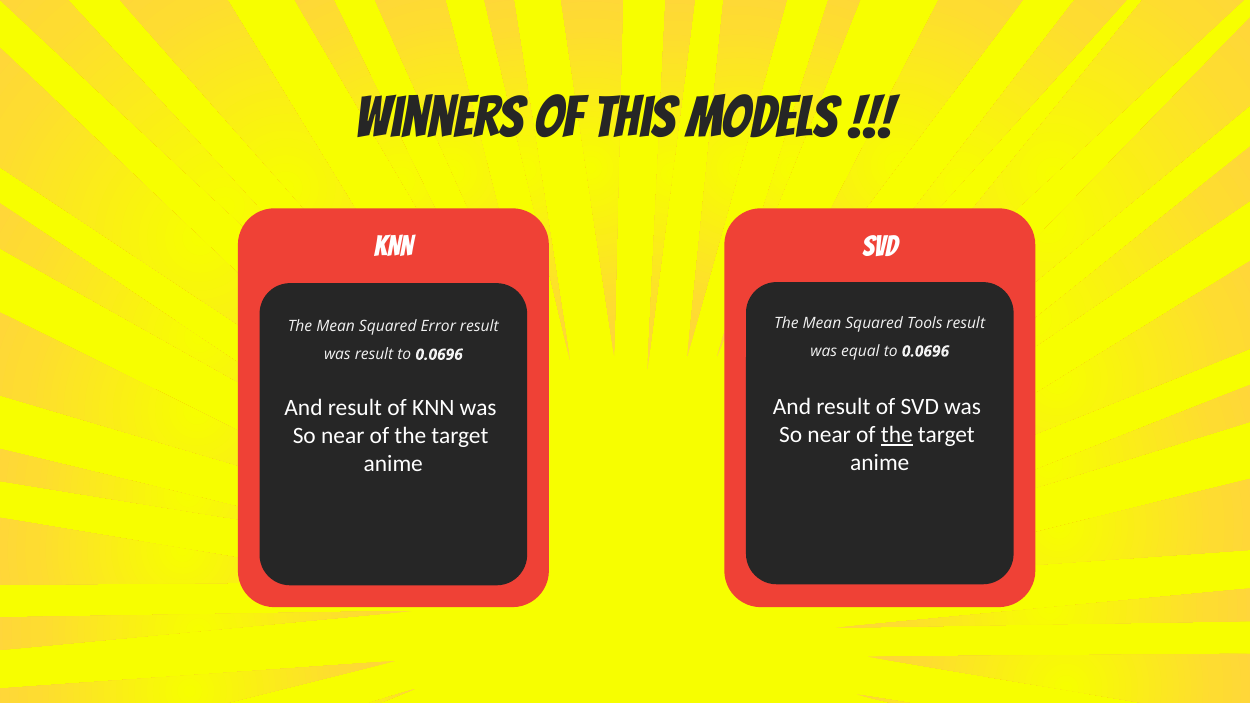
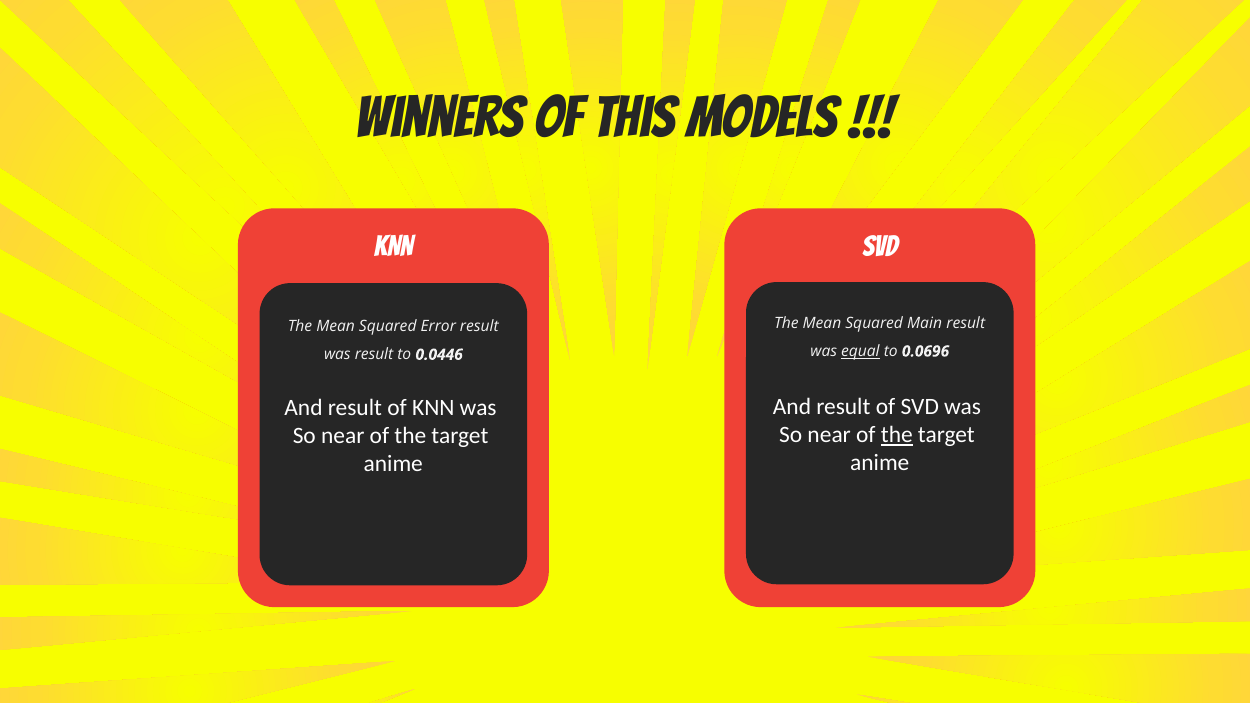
Tools: Tools -> Main
equal underline: none -> present
0.0696 at (439, 355): 0.0696 -> 0.0446
